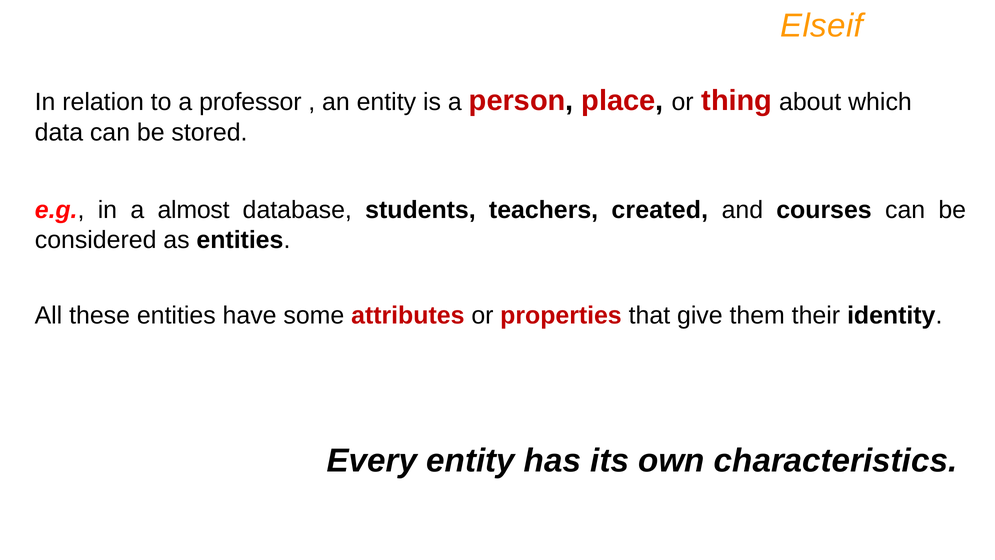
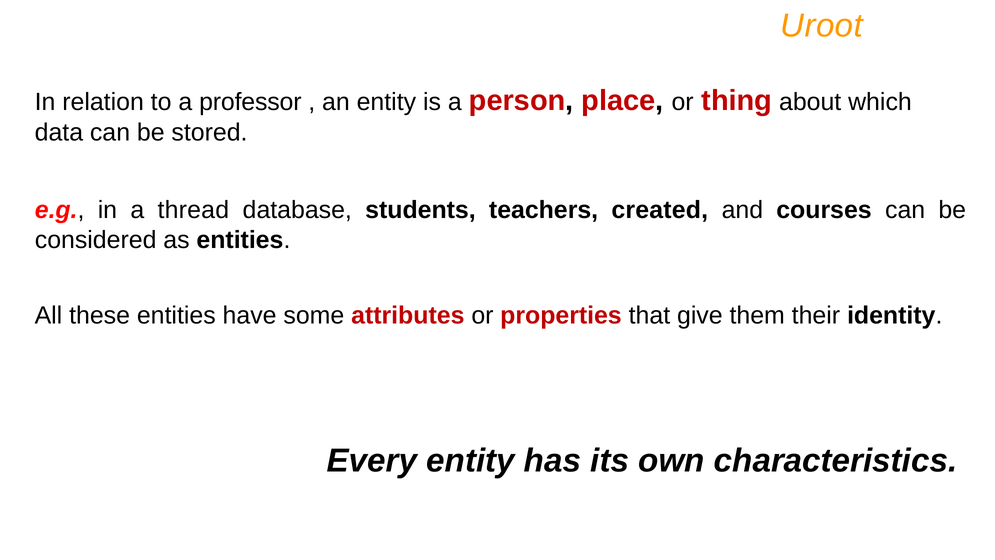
Elseif: Elseif -> Uroot
almost: almost -> thread
